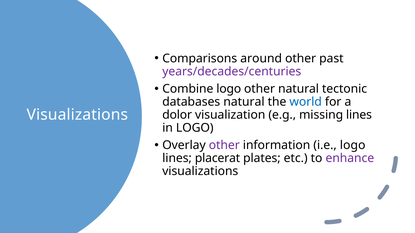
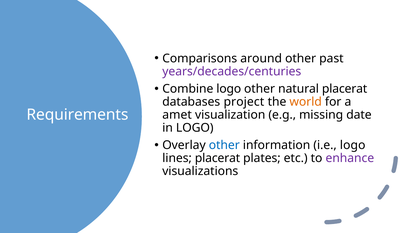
natural tectonic: tectonic -> placerat
databases natural: natural -> project
world colour: blue -> orange
Visualizations at (77, 115): Visualizations -> Requirements
dolor: dolor -> amet
missing lines: lines -> date
other at (224, 146) colour: purple -> blue
